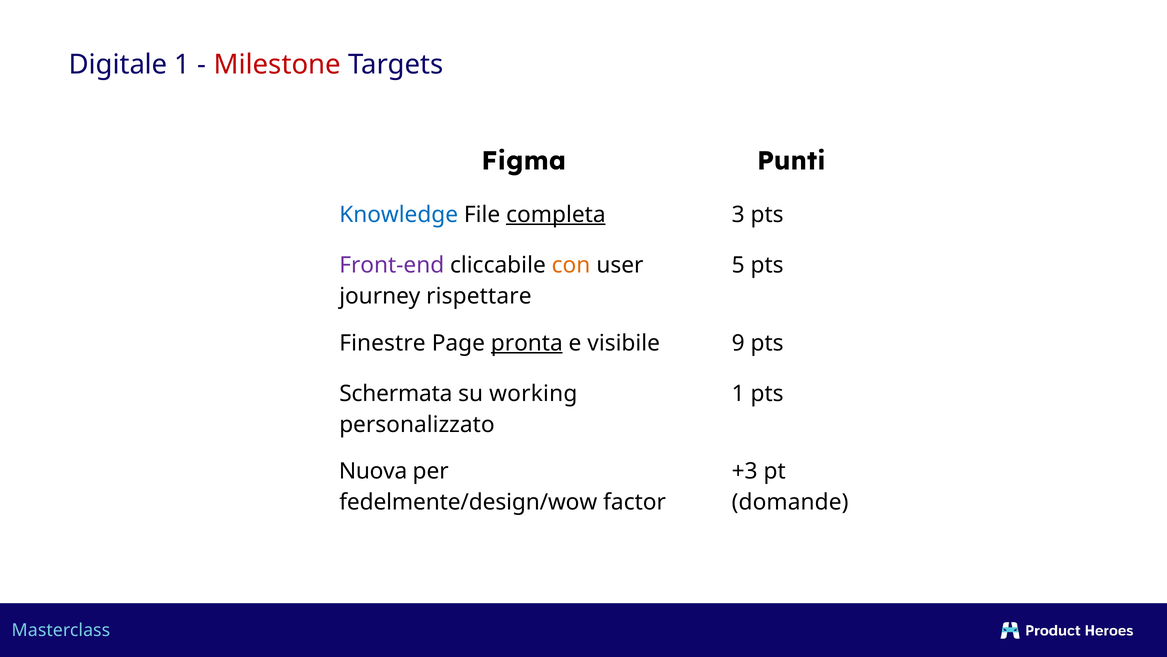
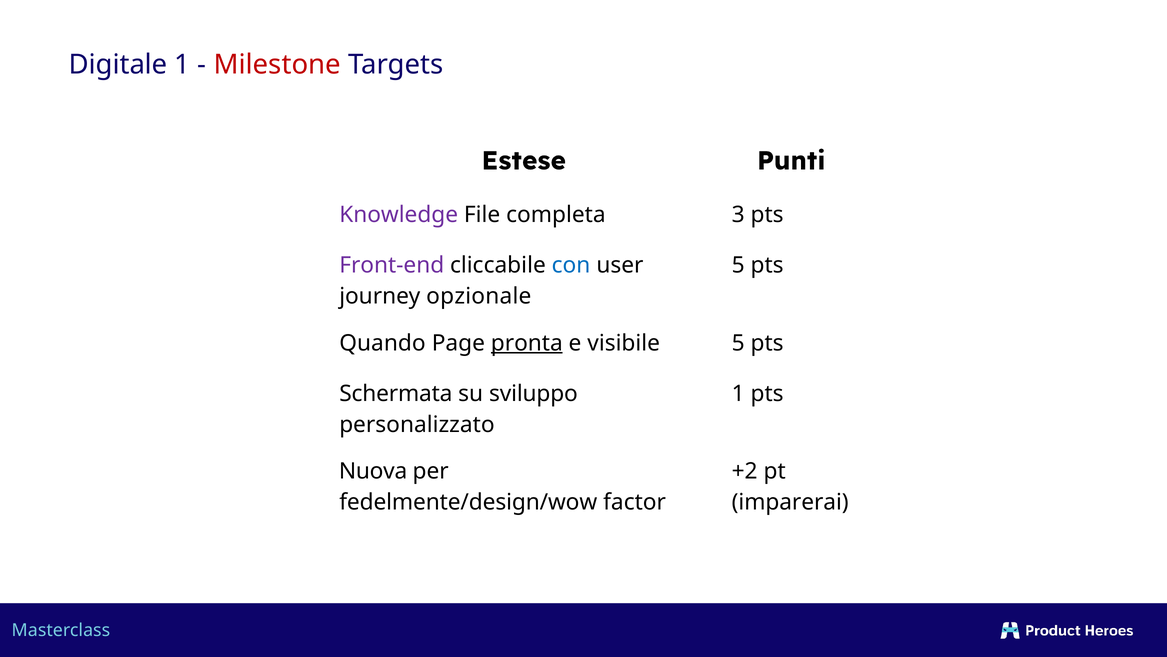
Figma: Figma -> Estese
Knowledge colour: blue -> purple
completa underline: present -> none
con colour: orange -> blue
rispettare: rispettare -> opzionale
Finestre: Finestre -> Quando
visibile 9: 9 -> 5
working: working -> sviluppo
+3: +3 -> +2
domande: domande -> imparerai
